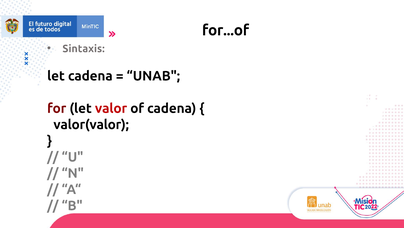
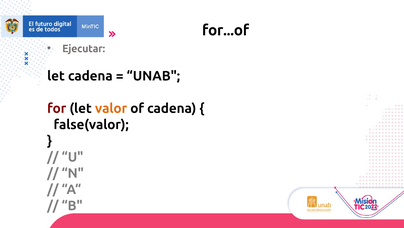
Sintaxis: Sintaxis -> Ejecutar
valor colour: red -> orange
valor(valor: valor(valor -> false(valor
